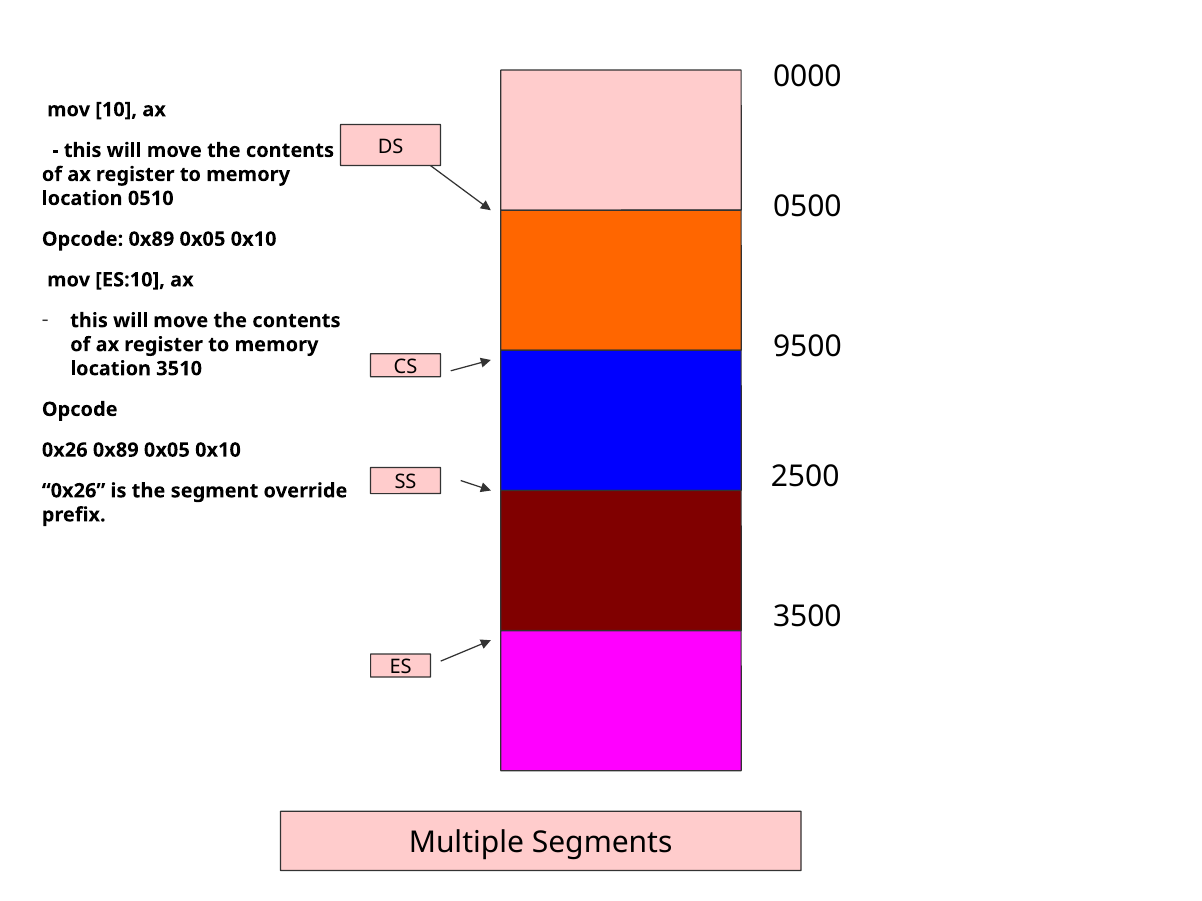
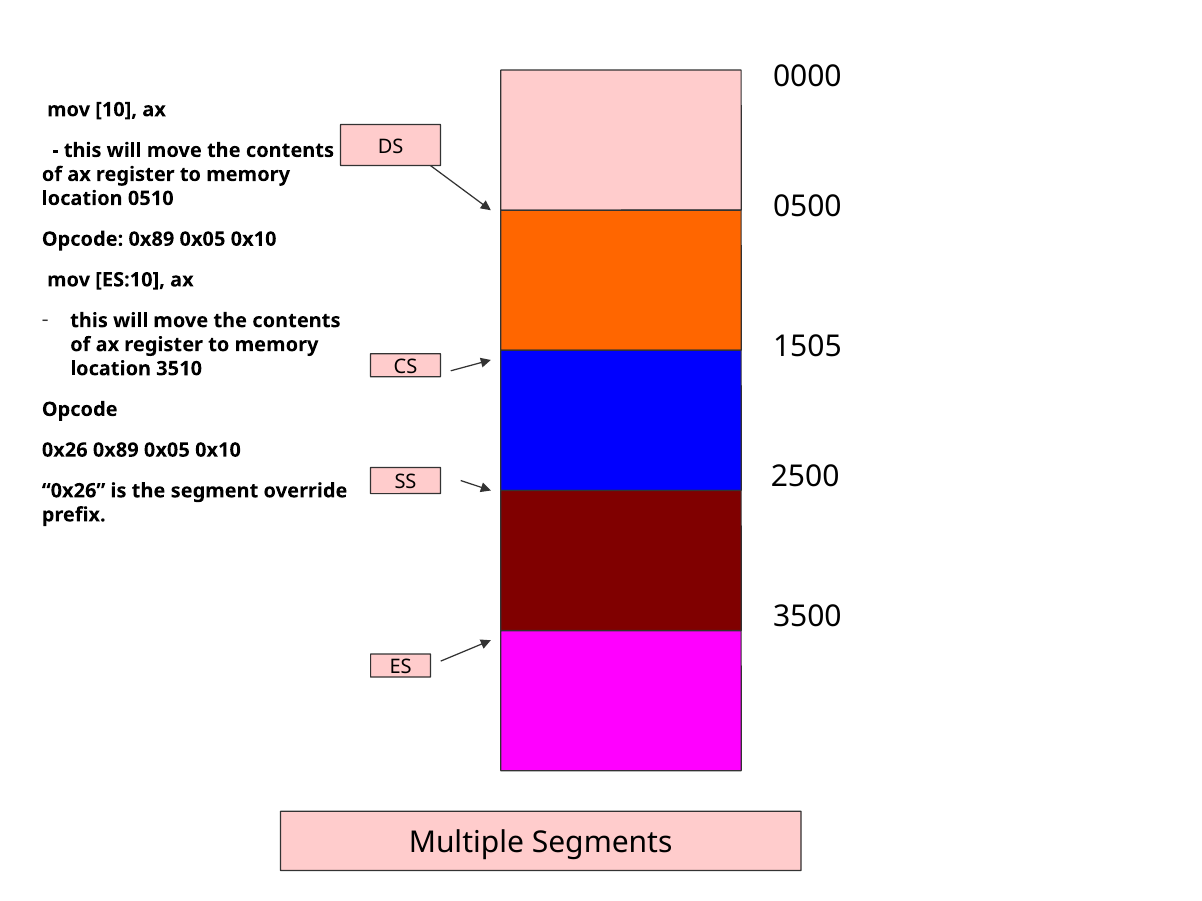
9500: 9500 -> 1505
